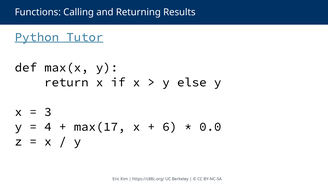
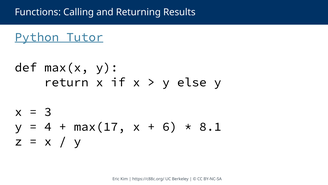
0.0: 0.0 -> 8.1
